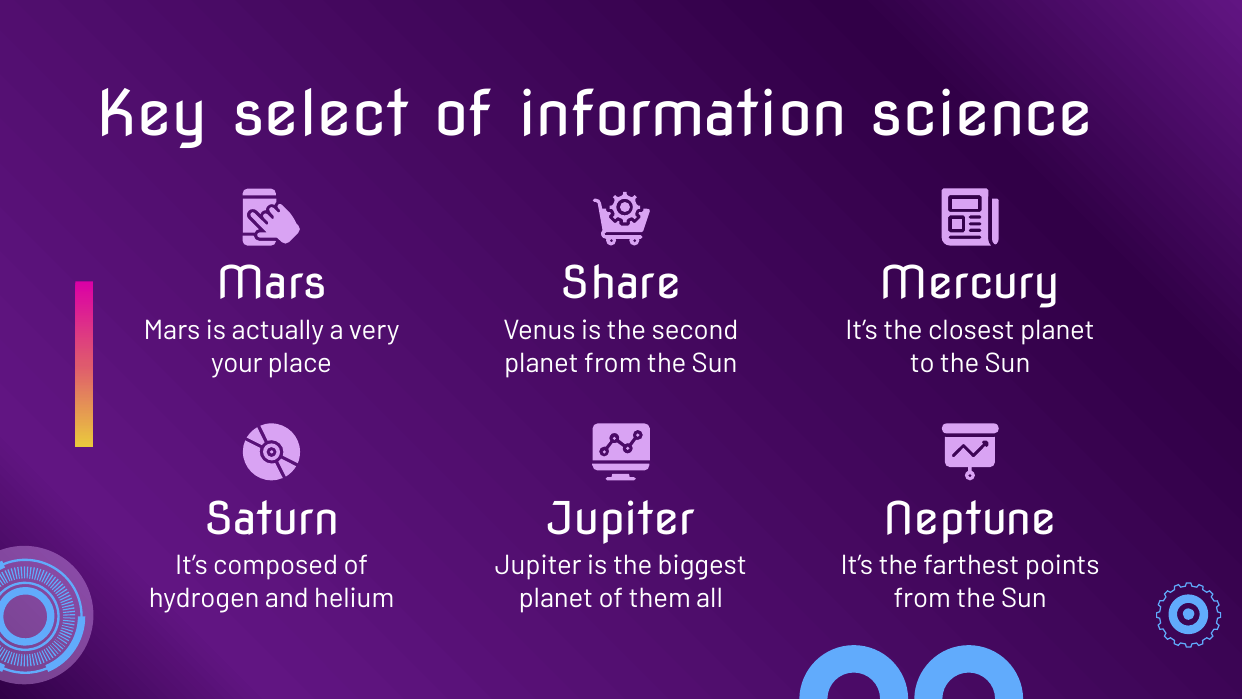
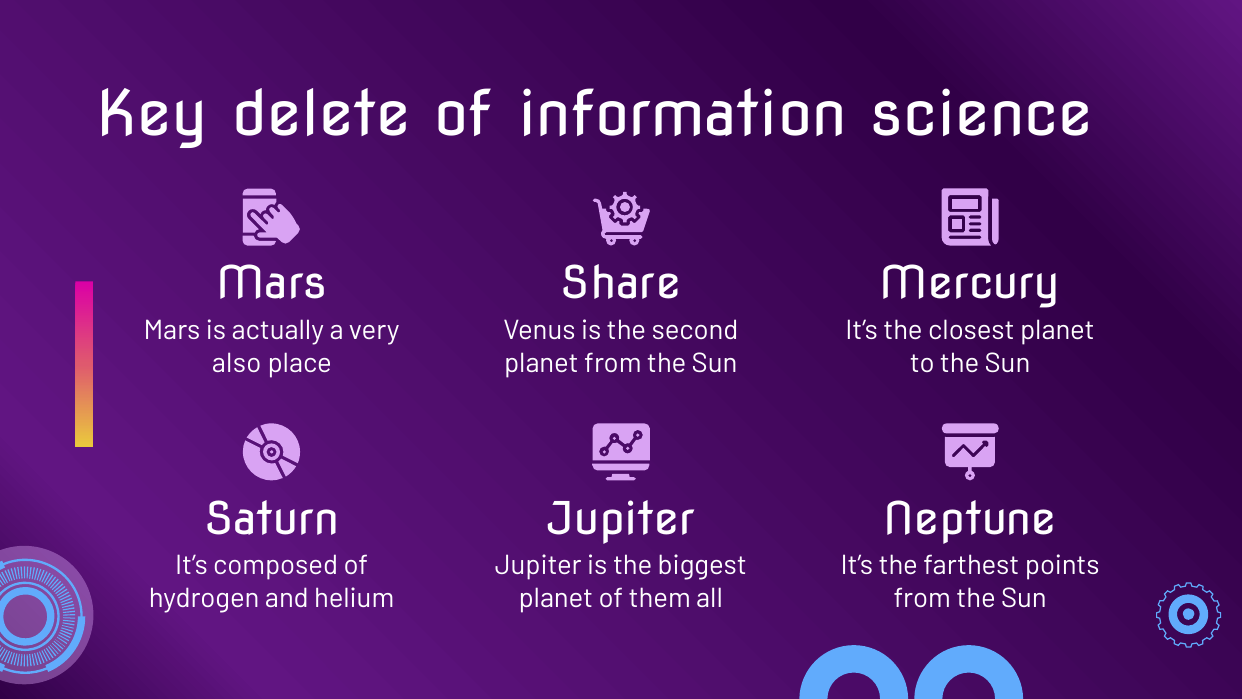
select: select -> delete
your: your -> also
